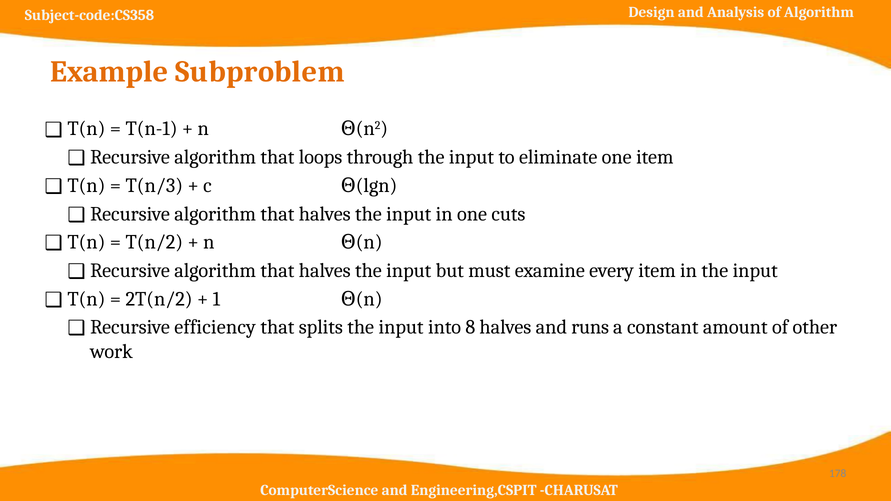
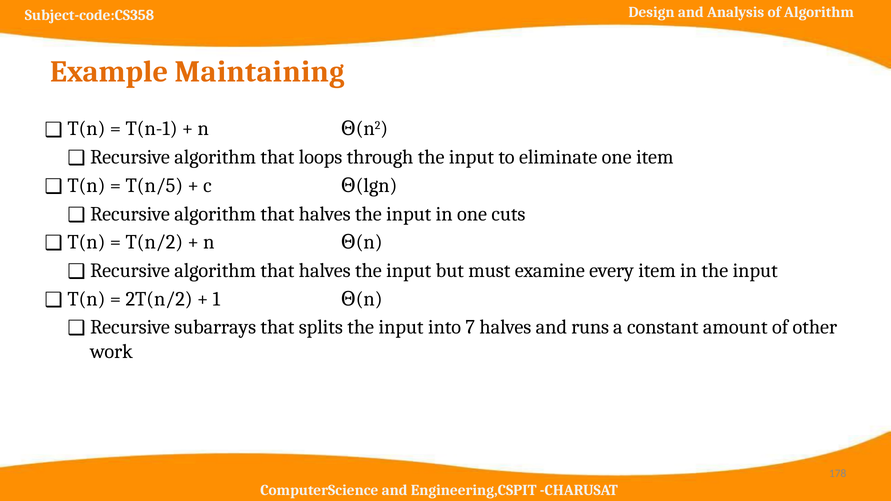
Subproblem: Subproblem -> Maintaining
T(n/3: T(n/3 -> T(n/5
efficiency: efficiency -> subarrays
8: 8 -> 7
